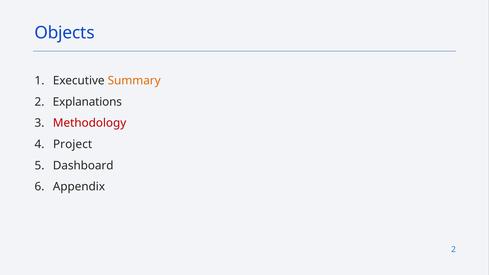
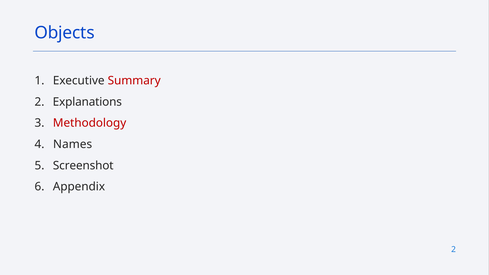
Summary colour: orange -> red
Project: Project -> Names
Dashboard: Dashboard -> Screenshot
